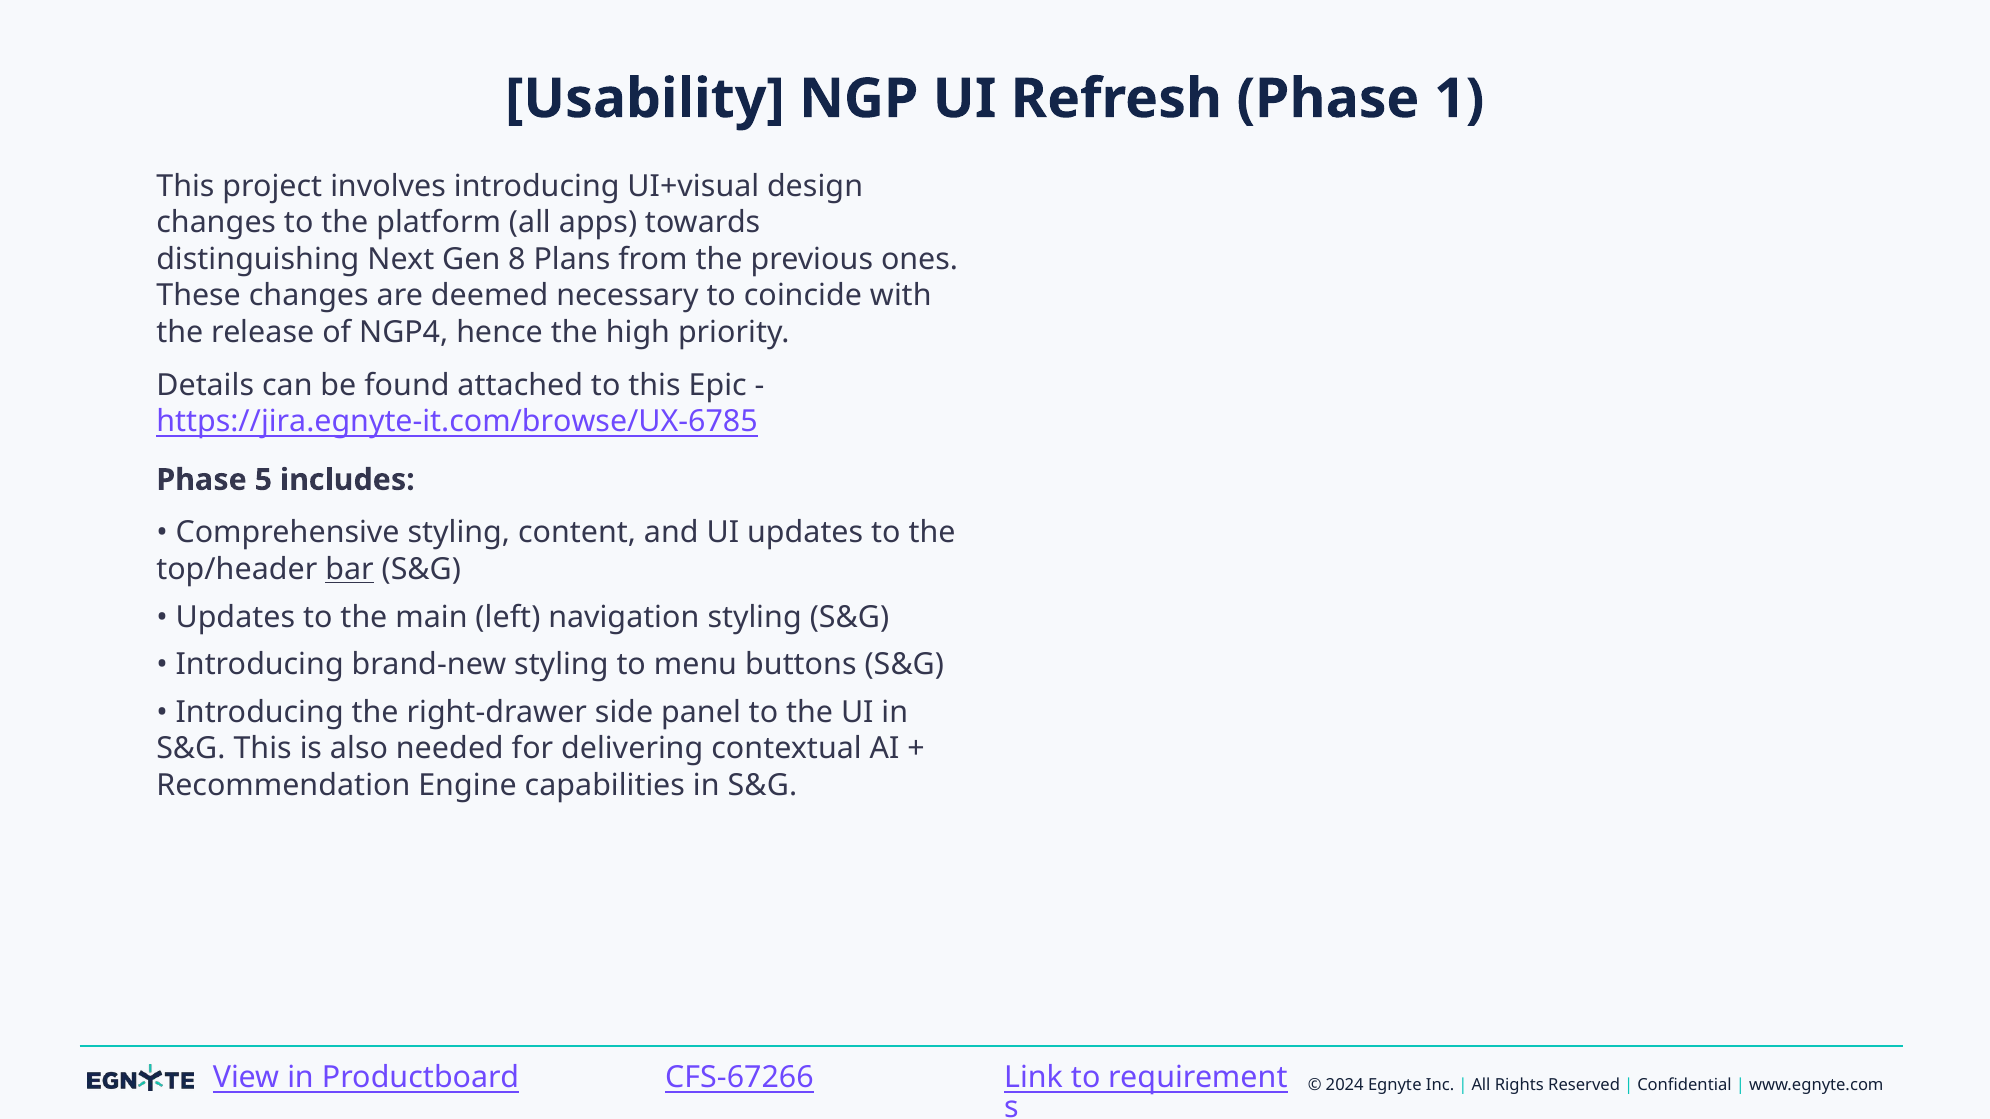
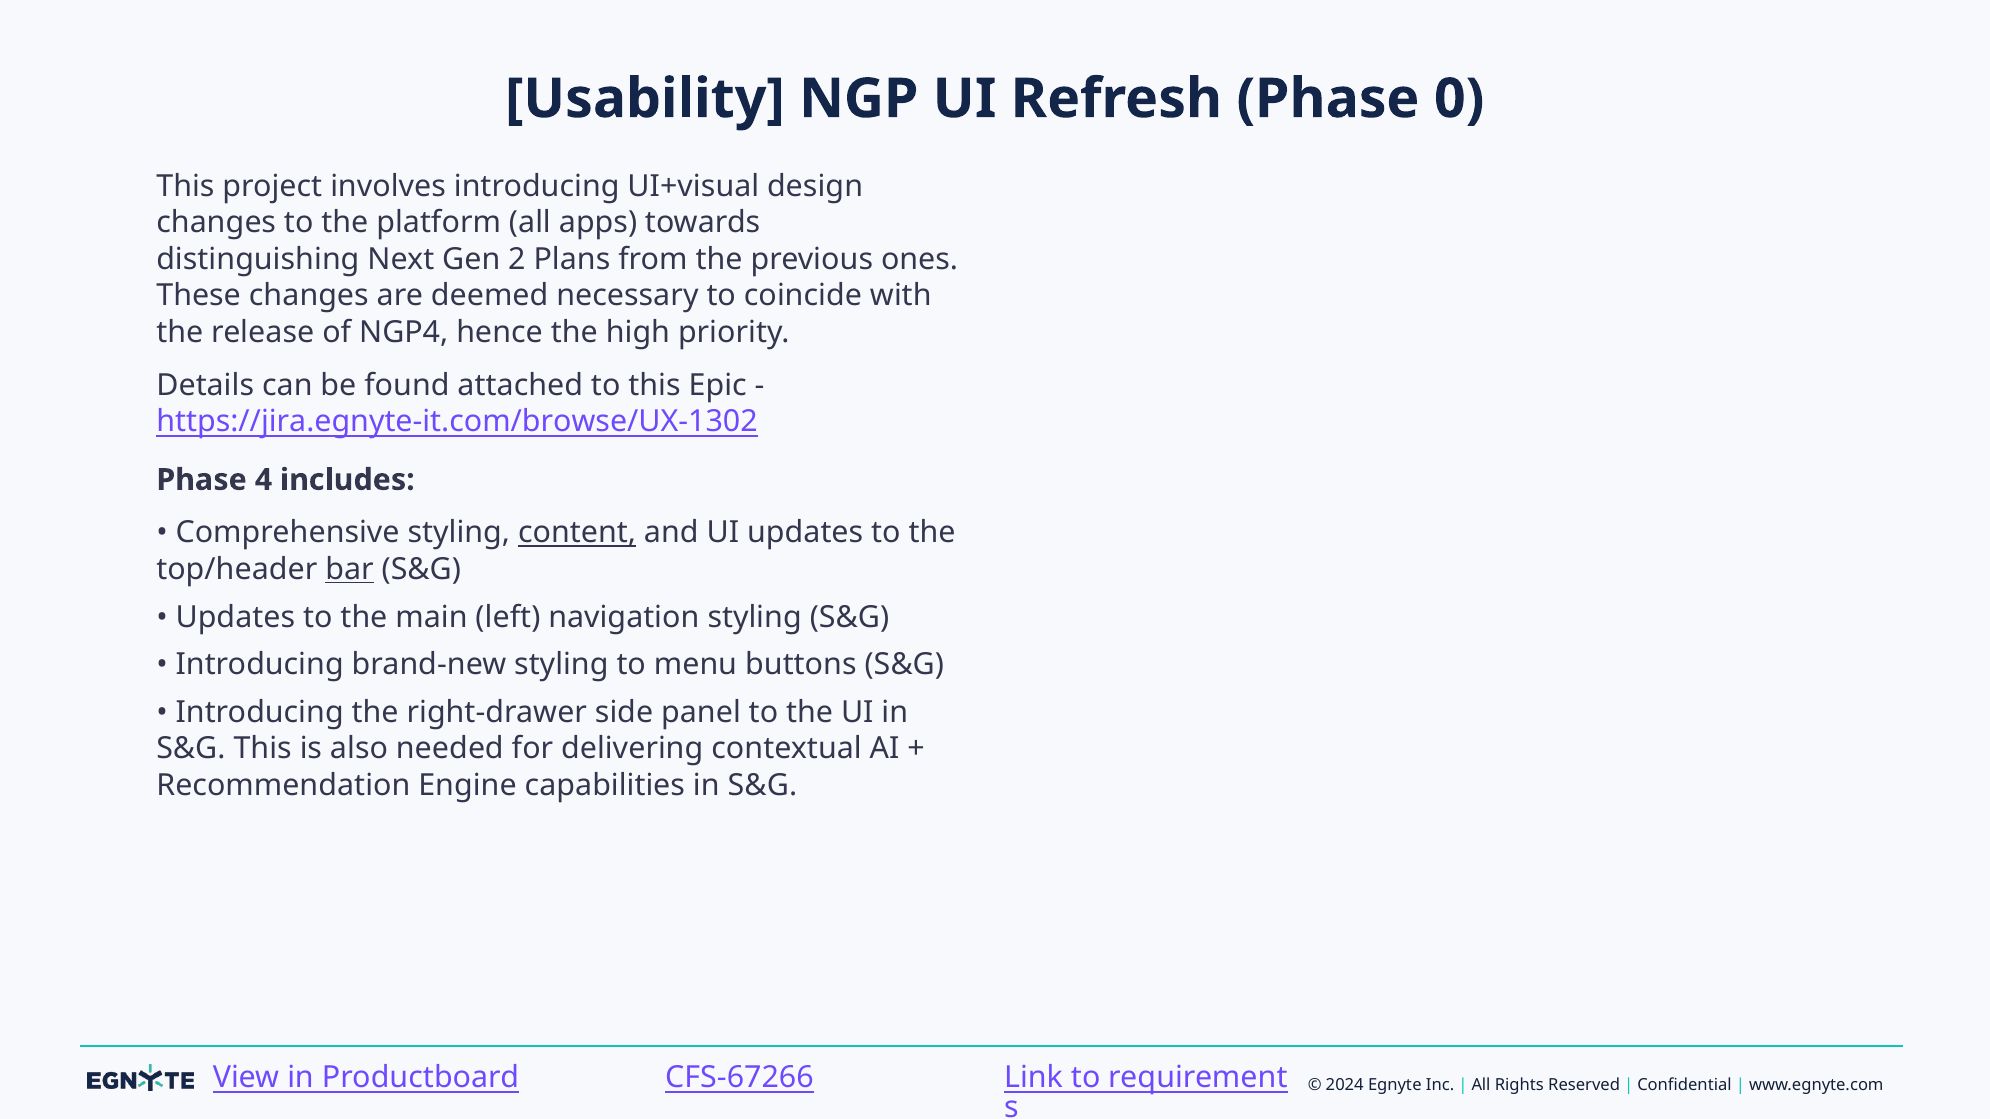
1: 1 -> 0
8: 8 -> 2
https://jira.egnyte-it.com/browse/UX-6785: https://jira.egnyte-it.com/browse/UX-6785 -> https://jira.egnyte-it.com/browse/UX-1302
5: 5 -> 4
content underline: none -> present
